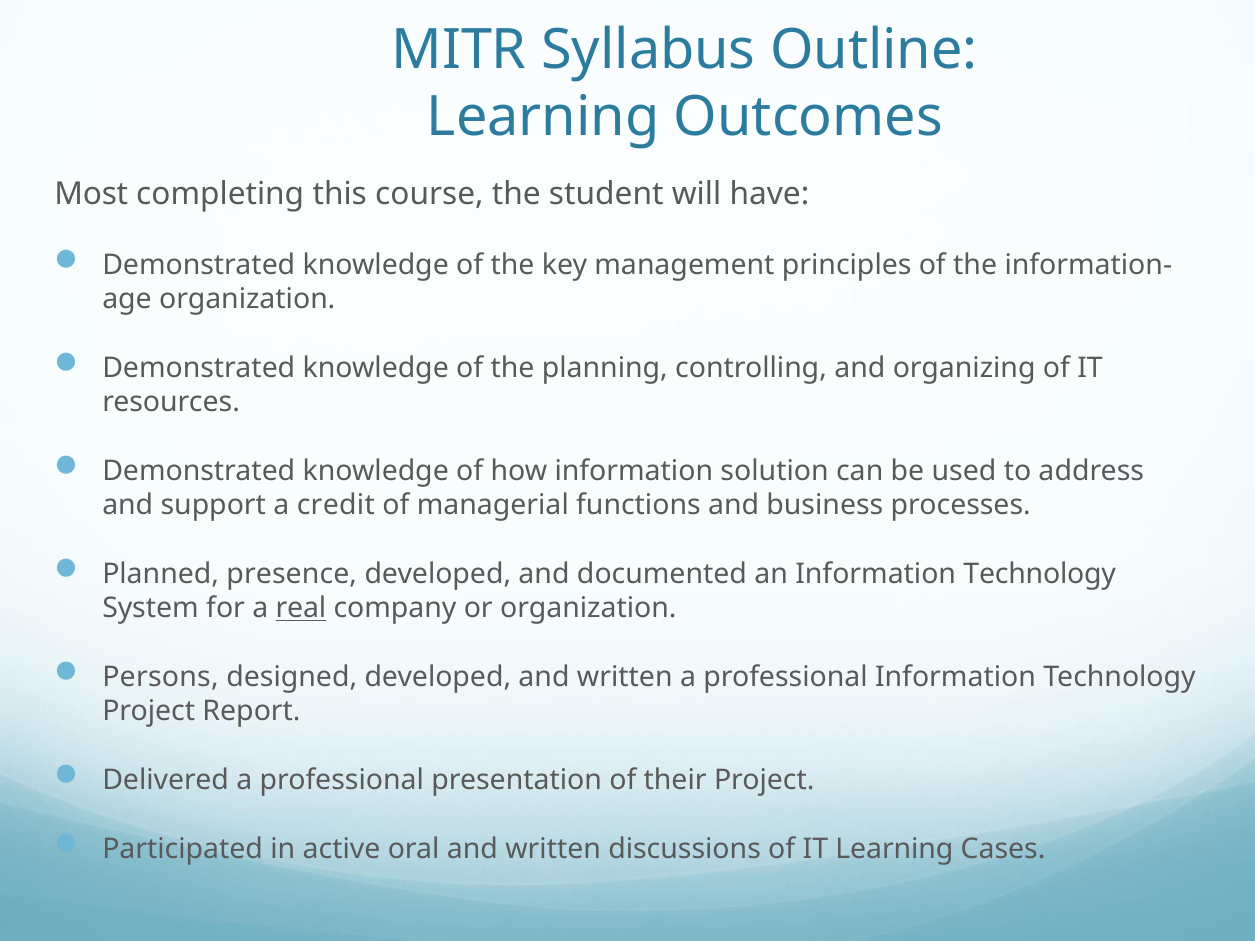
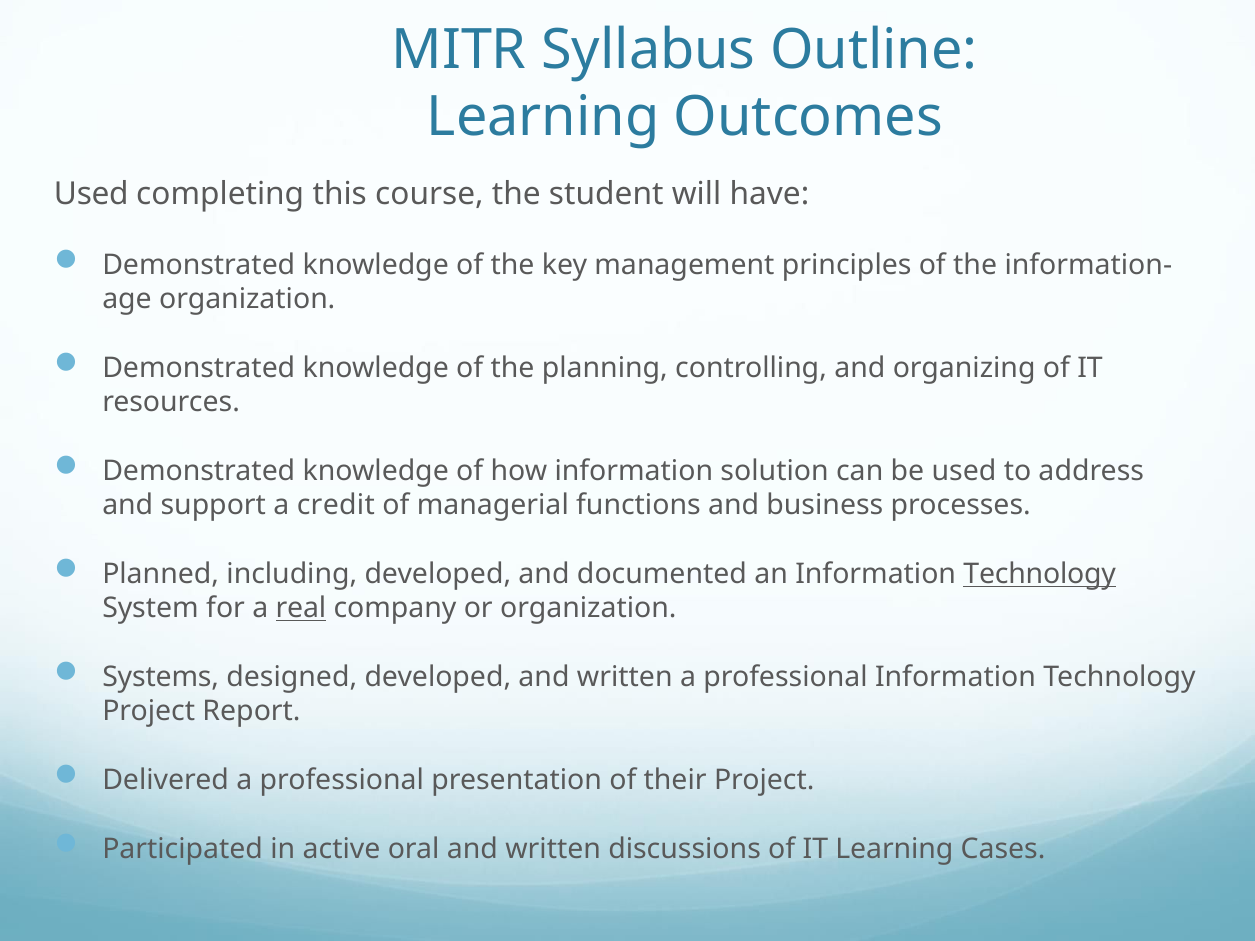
Most at (91, 194): Most -> Used
presence: presence -> including
Technology at (1040, 574) underline: none -> present
Persons: Persons -> Systems
